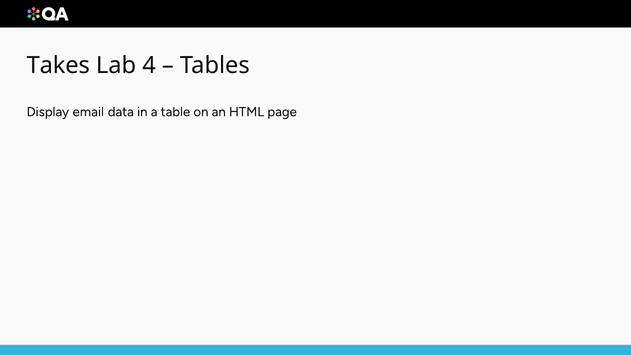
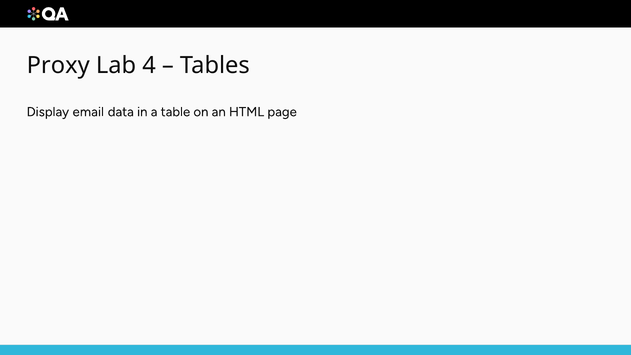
Takes: Takes -> Proxy
